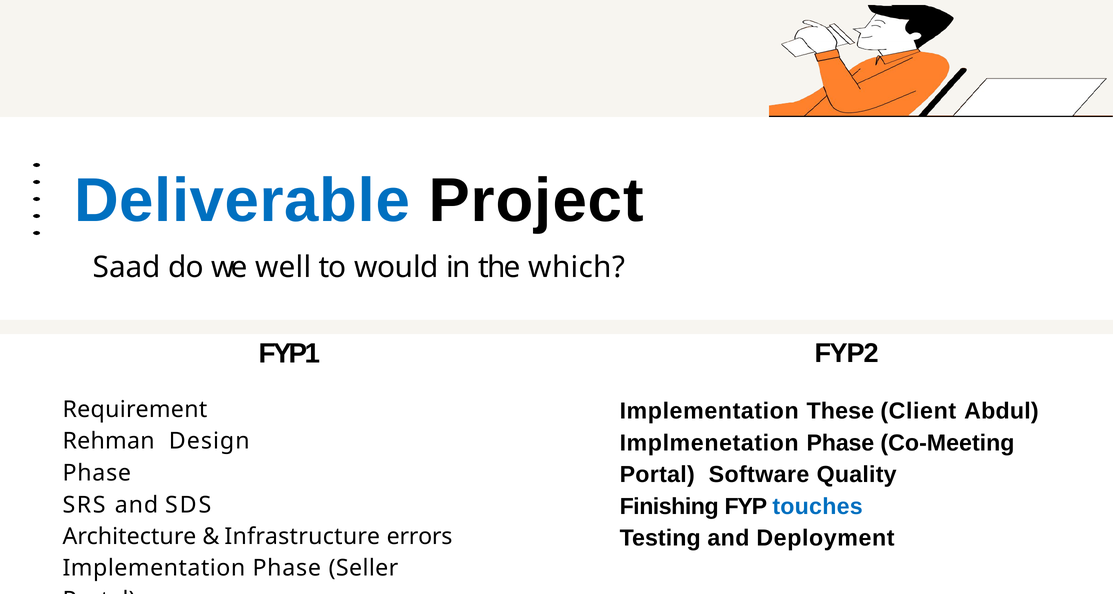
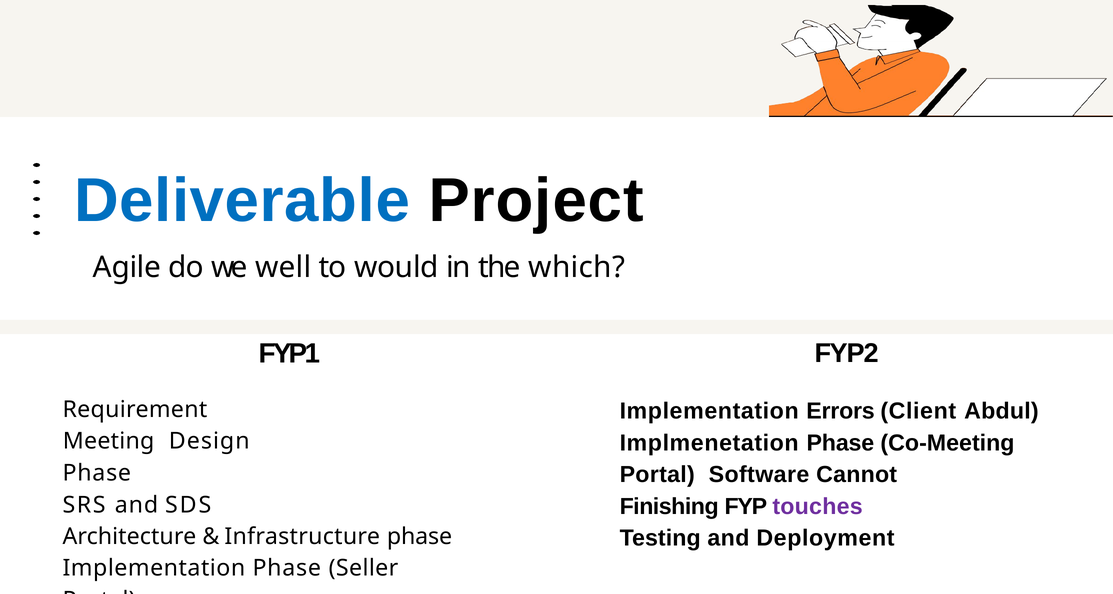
Saad: Saad -> Agile
These: These -> Errors
Rehman: Rehman -> Meeting
Quality: Quality -> Cannot
touches colour: blue -> purple
Infrastructure errors: errors -> phase
